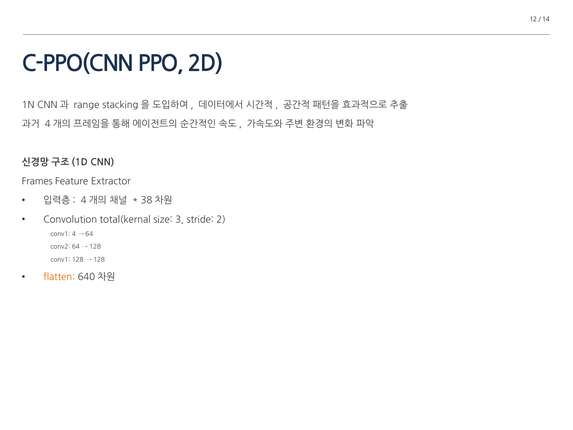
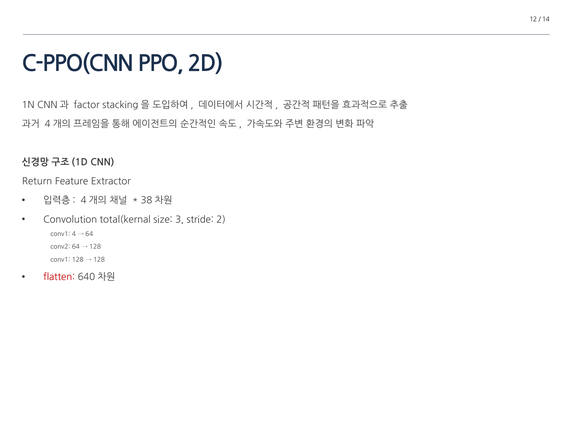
range: range -> factor
Frames: Frames -> Return
flatten colour: orange -> red
